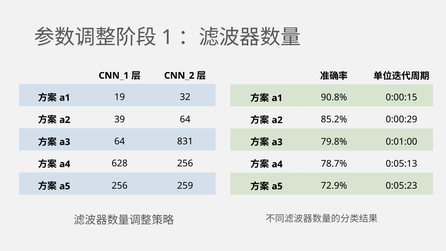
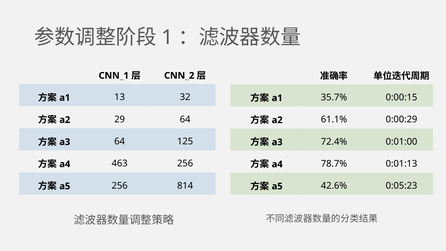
19: 19 -> 13
90.8%: 90.8% -> 35.7%
39: 39 -> 29
85.2%: 85.2% -> 61.1%
831: 831 -> 125
79.8%: 79.8% -> 72.4%
628: 628 -> 463
0:05:13: 0:05:13 -> 0:01:13
259: 259 -> 814
72.9%: 72.9% -> 42.6%
